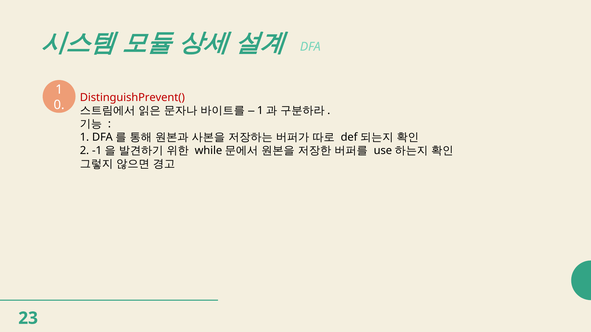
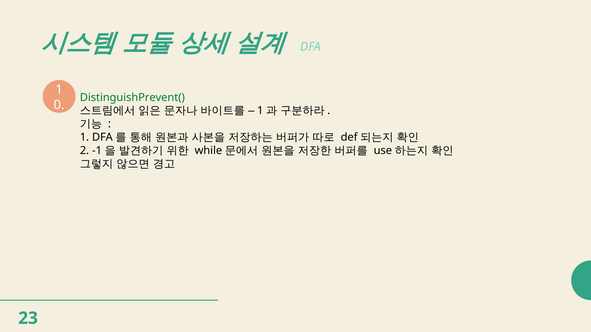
DistinguishPrevent( colour: red -> green
